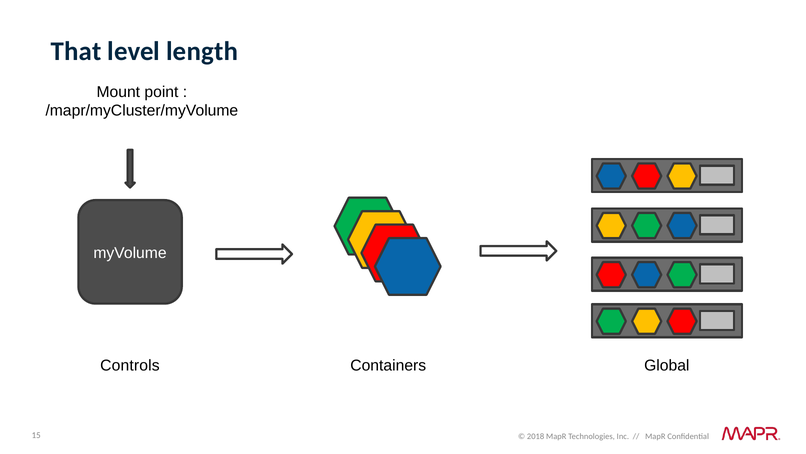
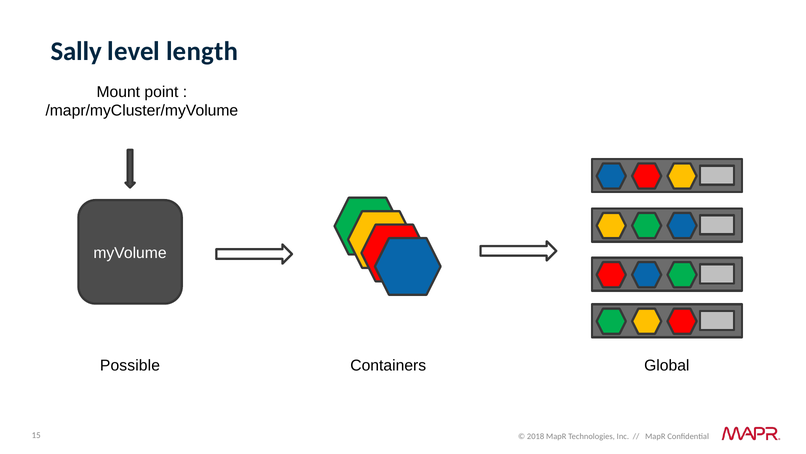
That: That -> Sally
Controls: Controls -> Possible
